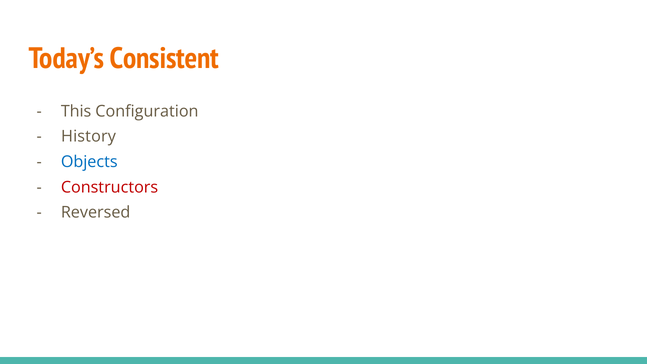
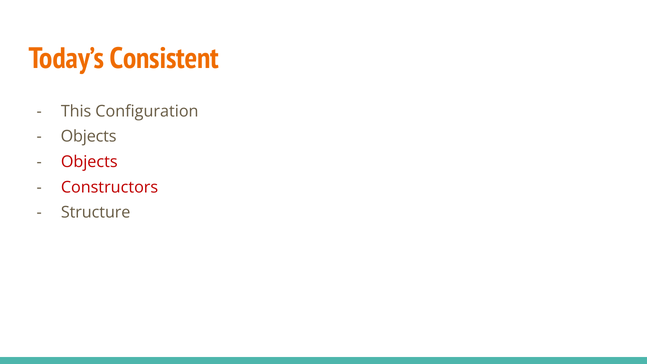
History at (88, 137): History -> Objects
Objects at (89, 162) colour: blue -> red
Reversed: Reversed -> Structure
